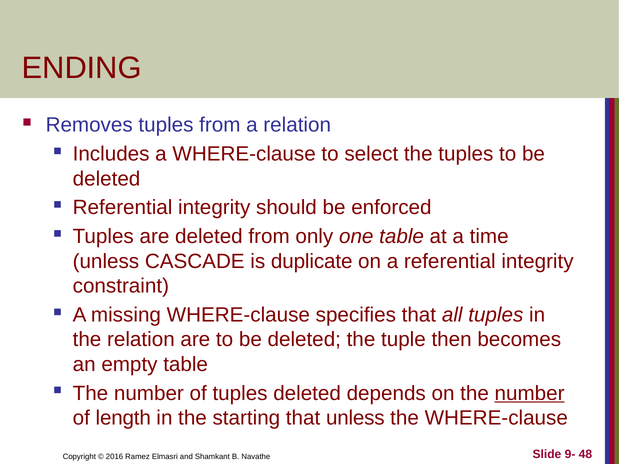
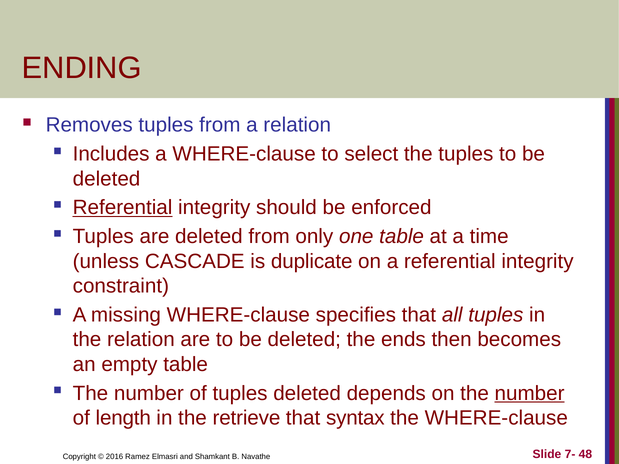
Referential at (123, 208) underline: none -> present
tuple: tuple -> ends
starting: starting -> retrieve
that unless: unless -> syntax
9-: 9- -> 7-
